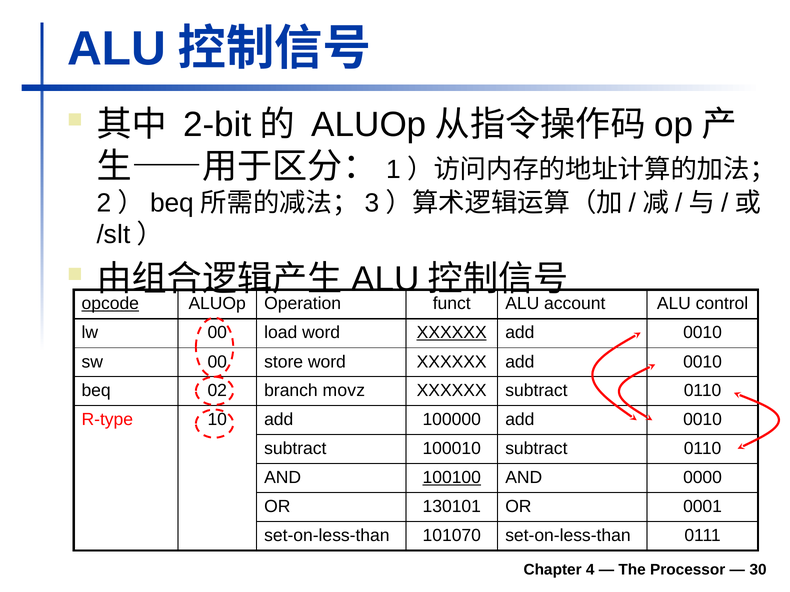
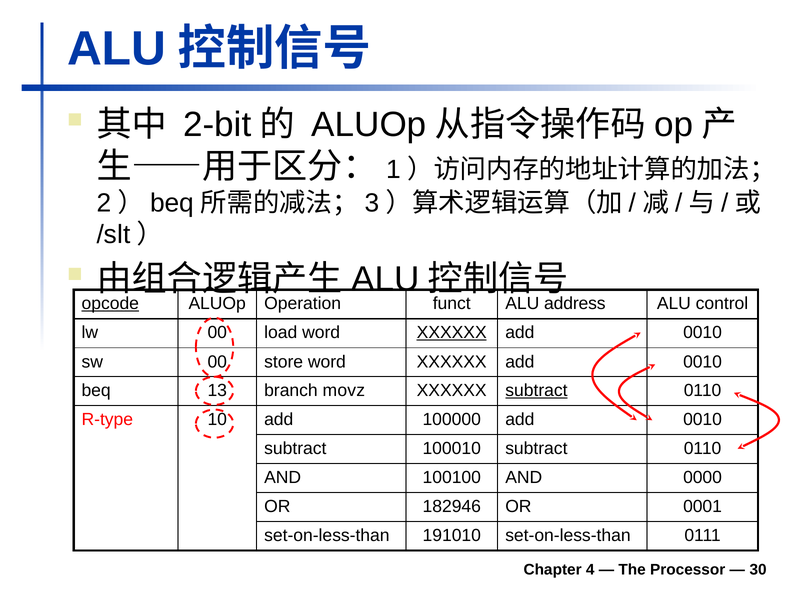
account: account -> address
02: 02 -> 13
subtract at (536, 391) underline: none -> present
100100 underline: present -> none
130101: 130101 -> 182946
101070: 101070 -> 191010
